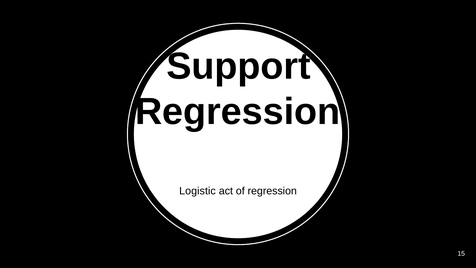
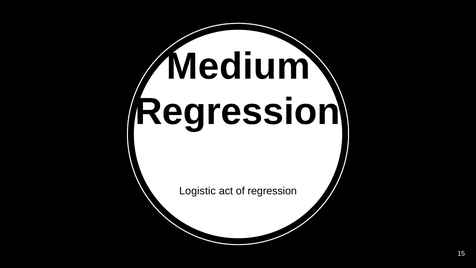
Support: Support -> Medium
